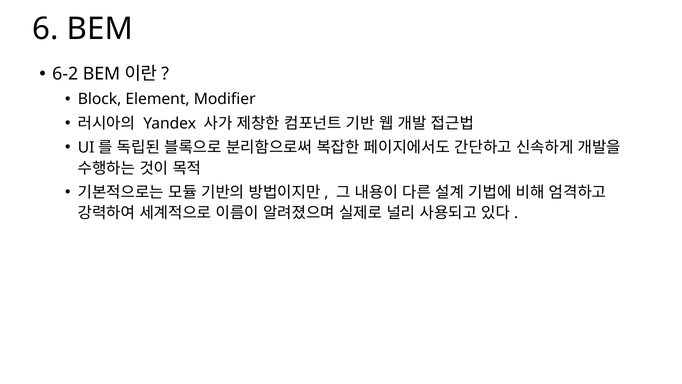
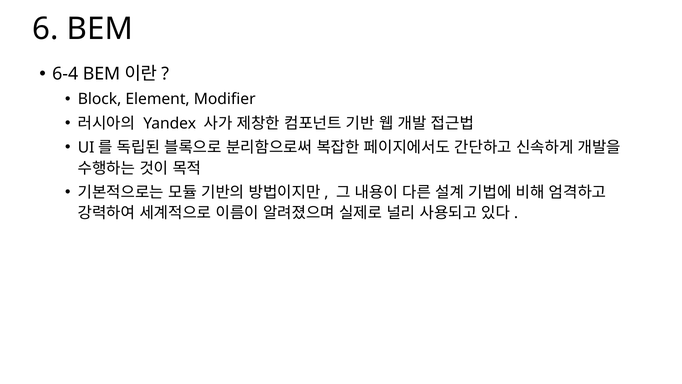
6-2: 6-2 -> 6-4
